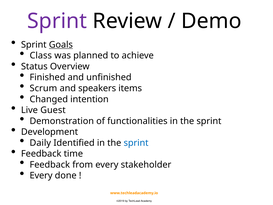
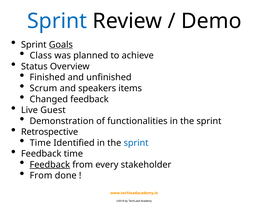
Sprint at (57, 21) colour: purple -> blue
Changed intention: intention -> feedback
Development: Development -> Retrospective
Daily at (40, 143): Daily -> Time
Feedback at (50, 164) underline: none -> present
Every at (41, 175): Every -> From
